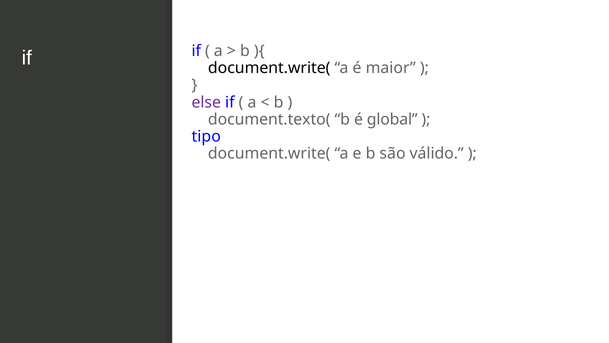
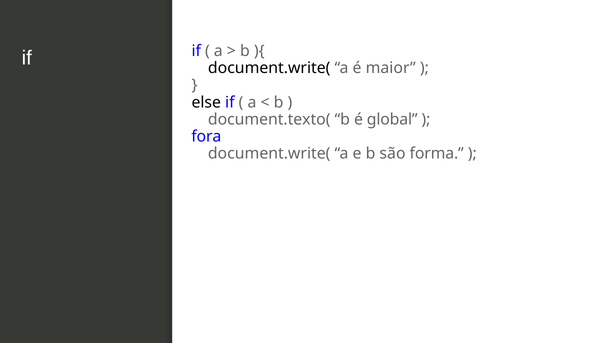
else colour: purple -> black
tipo: tipo -> fora
válido: válido -> forma
